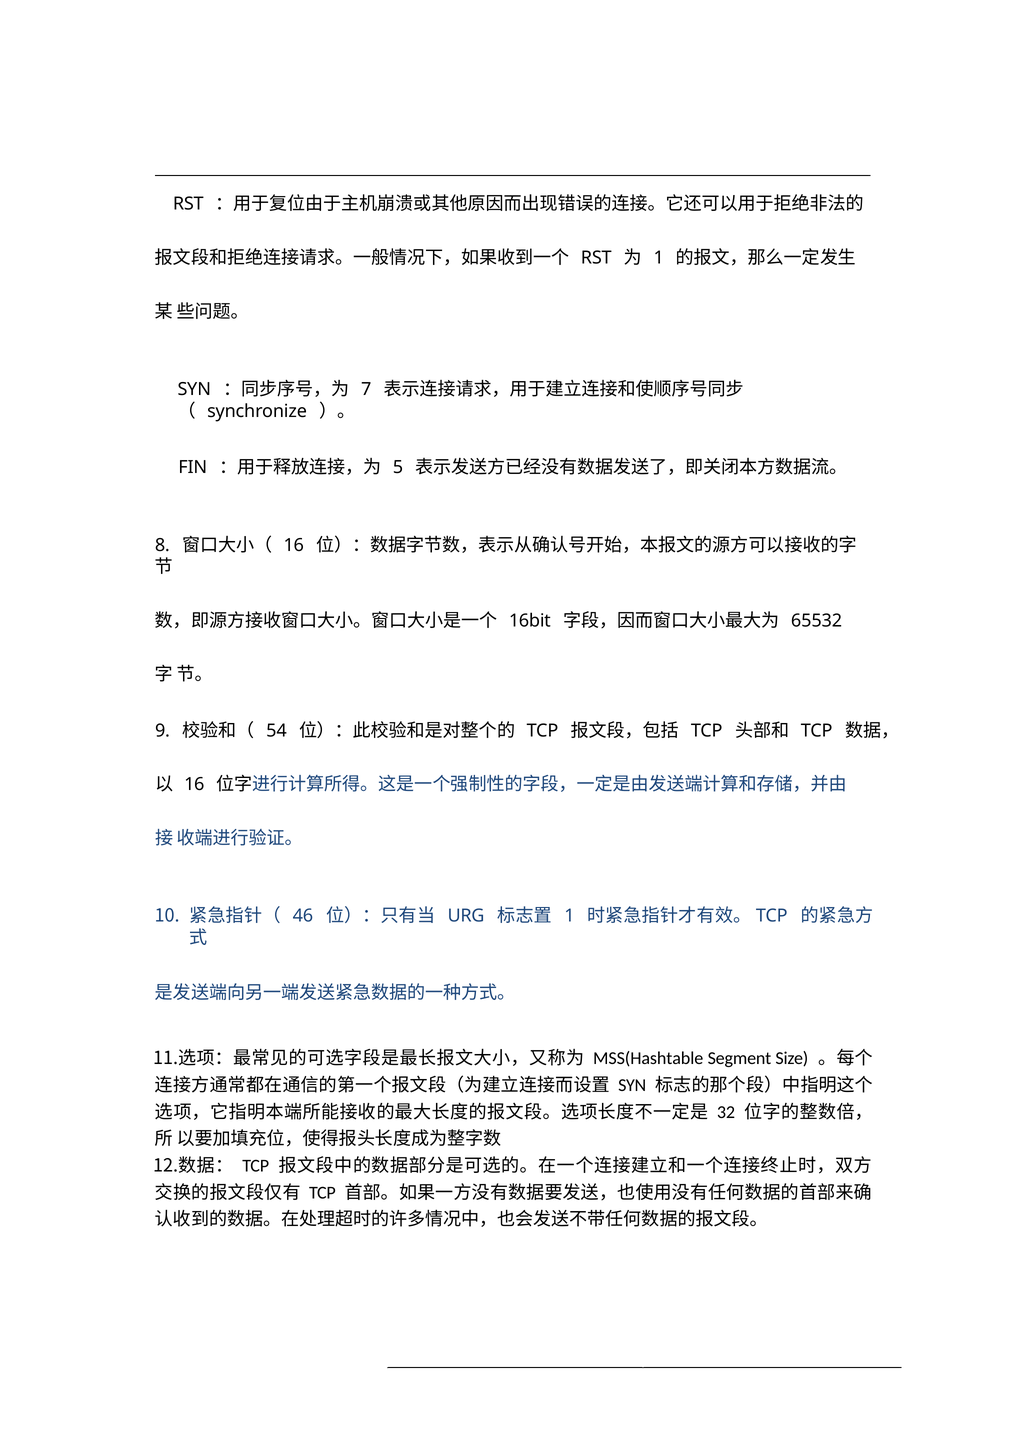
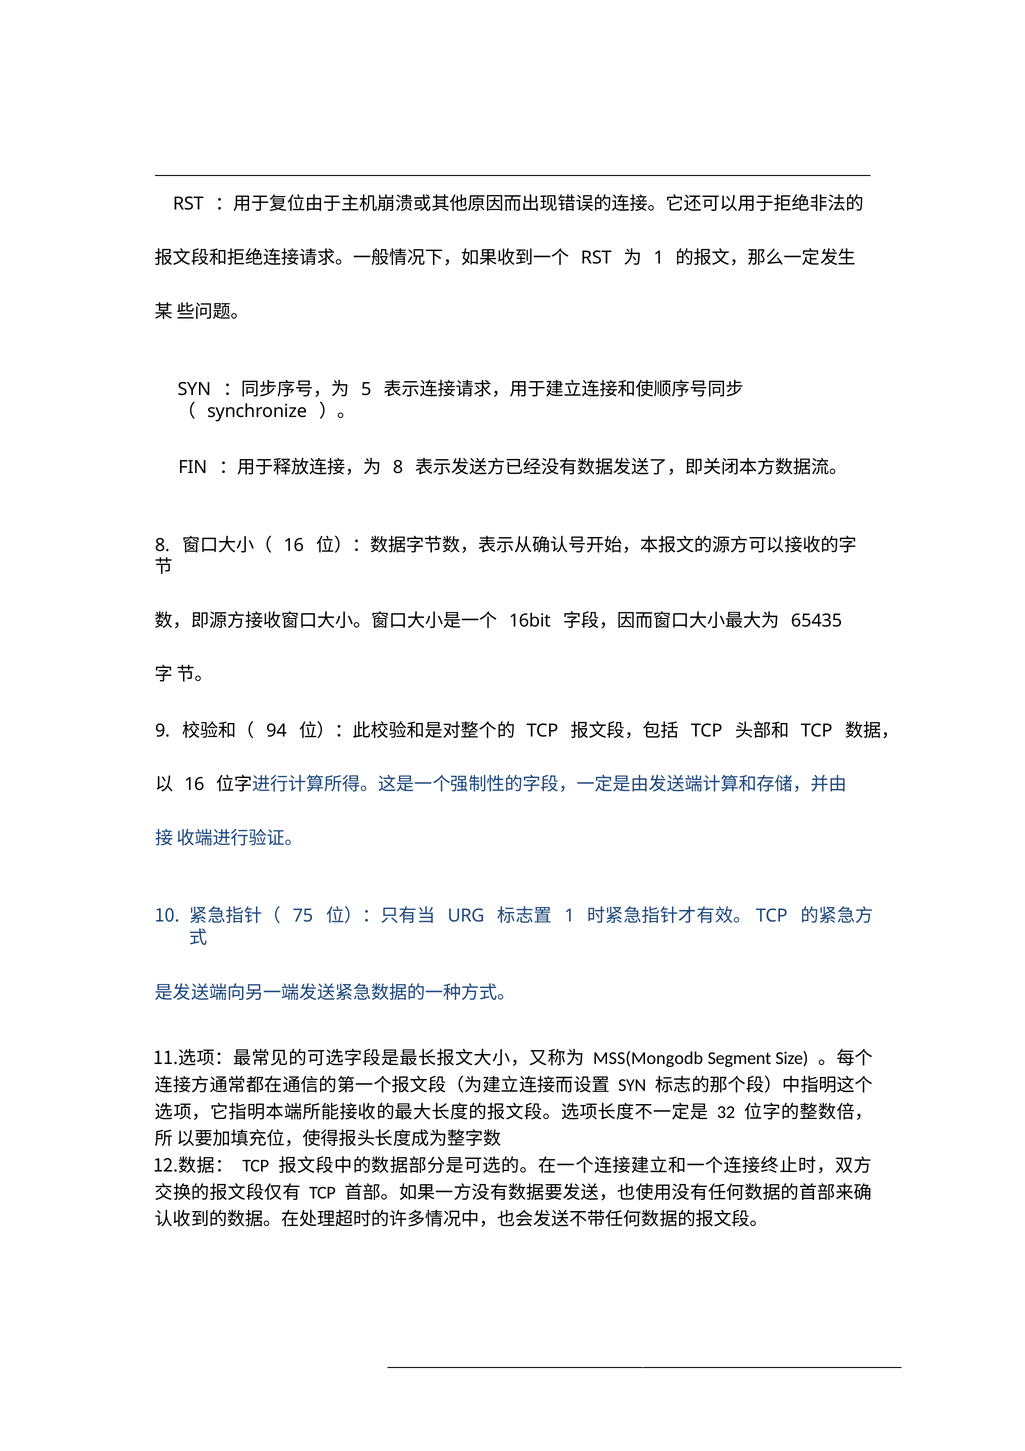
7: 7 -> 5
5 at (398, 467): 5 -> 8
65532: 65532 -> 65435
54: 54 -> 94
46: 46 -> 75
MSS(Hashtable: MSS(Hashtable -> MSS(Mongodb
